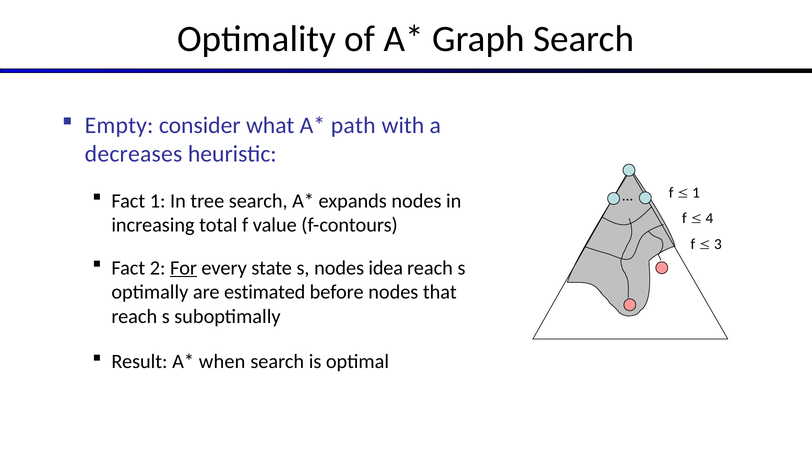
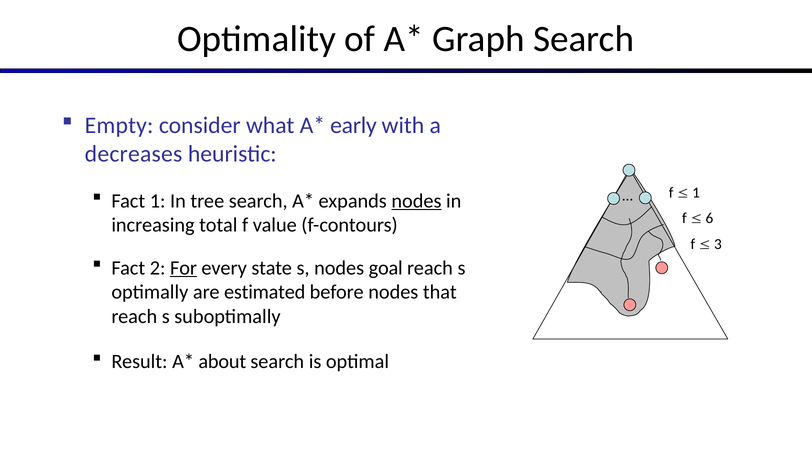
path: path -> early
nodes at (416, 201) underline: none -> present
4: 4 -> 6
idea: idea -> goal
when: when -> about
